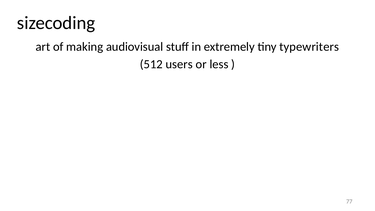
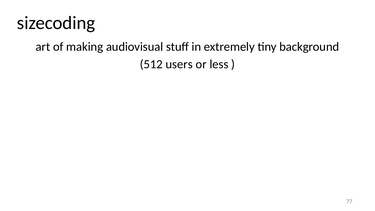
typewriters: typewriters -> background
